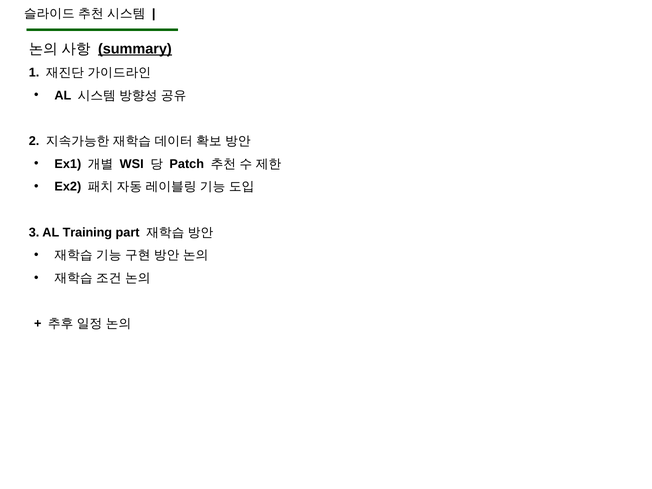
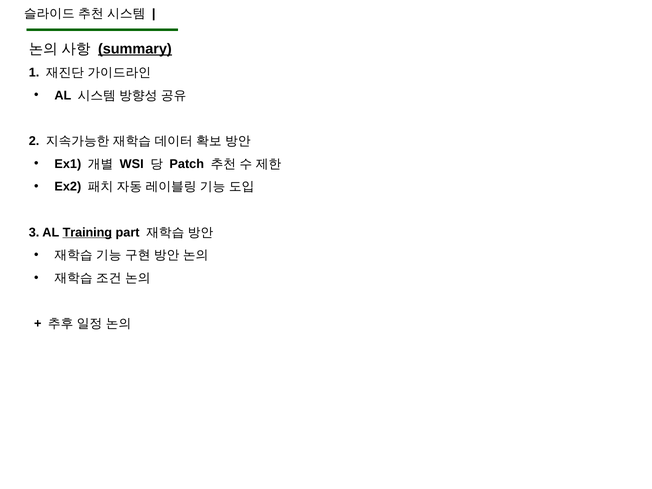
Training underline: none -> present
